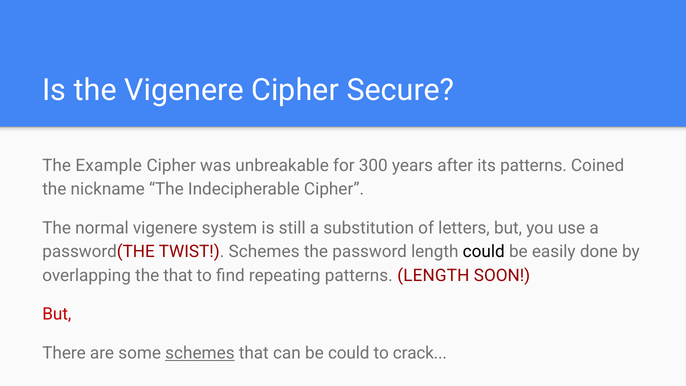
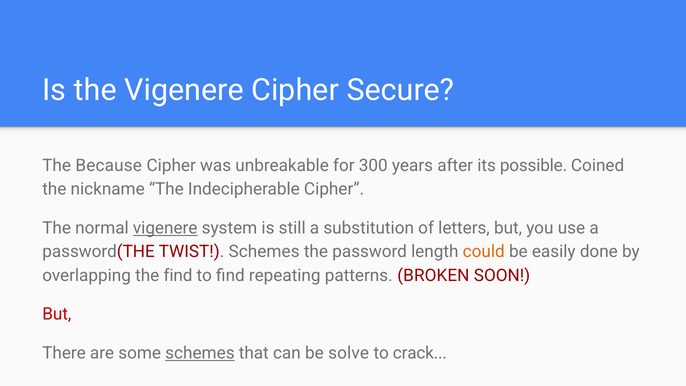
Example: Example -> Because
its patterns: patterns -> possible
vigenere at (165, 228) underline: none -> present
could at (484, 252) colour: black -> orange
the that: that -> find
patterns LENGTH: LENGTH -> BROKEN
be could: could -> solve
